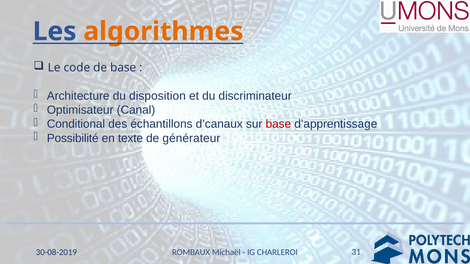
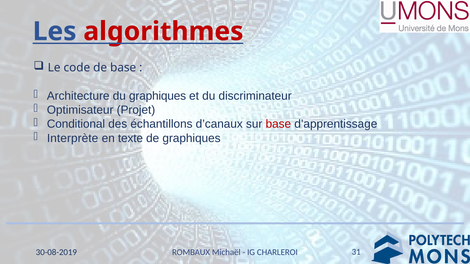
algorithmes colour: orange -> red
du disposition: disposition -> graphiques
Canal: Canal -> Projet
Possibilité: Possibilité -> Interprète
de générateur: générateur -> graphiques
